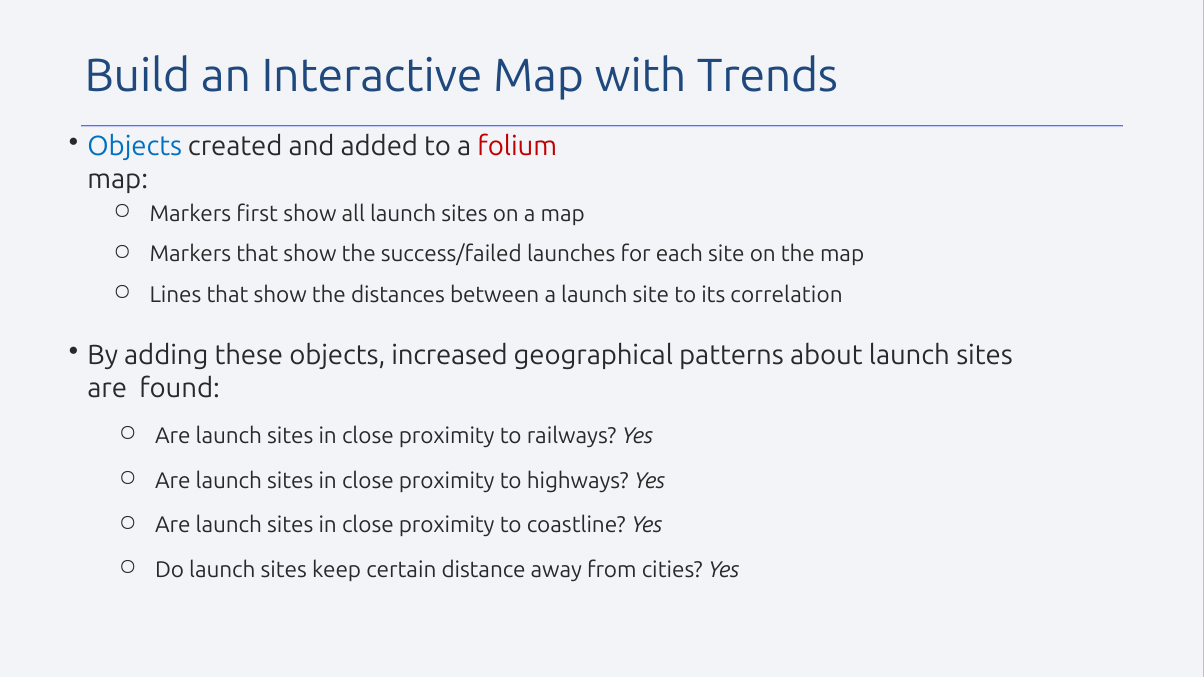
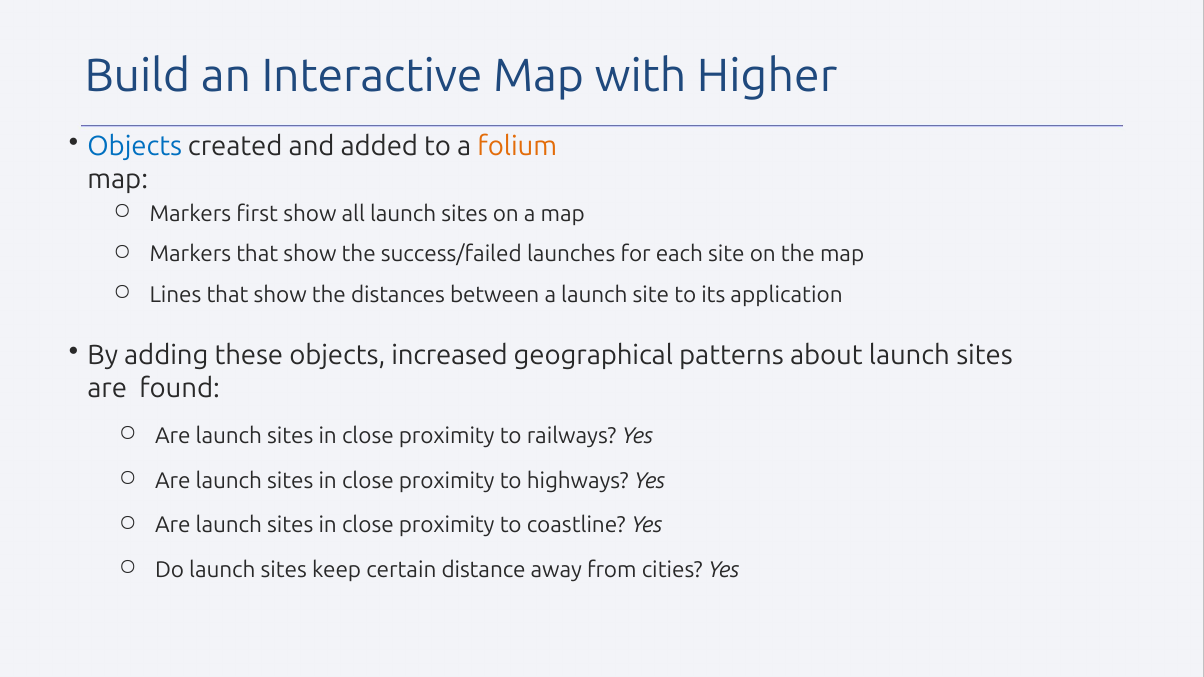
Trends: Trends -> Higher
folium colour: red -> orange
correlation: correlation -> application
